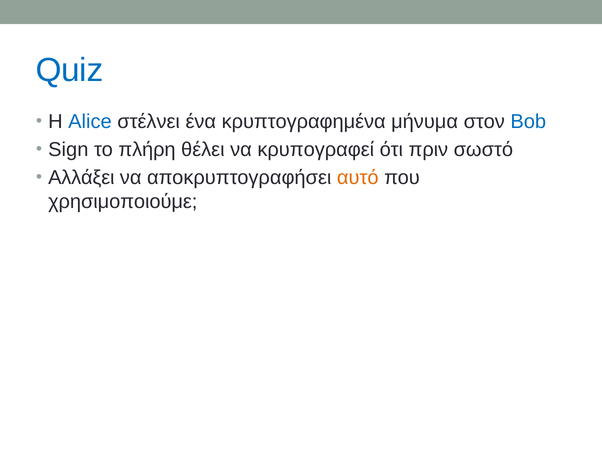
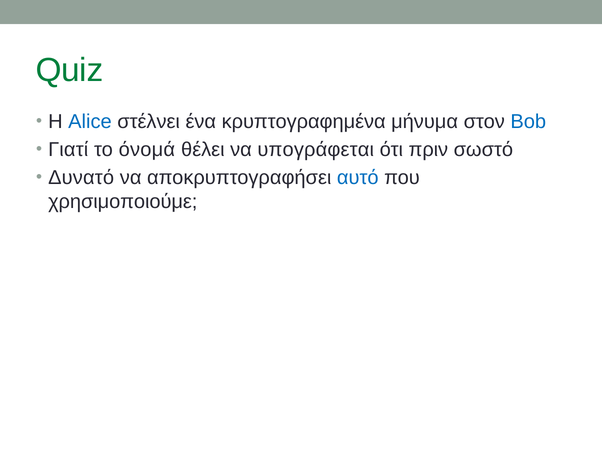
Quiz colour: blue -> green
Sign: Sign -> Γιατί
πλήρη: πλήρη -> όνομά
κρυπογραφεί: κρυπογραφεί -> υπογράφεται
Αλλάξει: Αλλάξει -> Δυνατό
αυτό colour: orange -> blue
